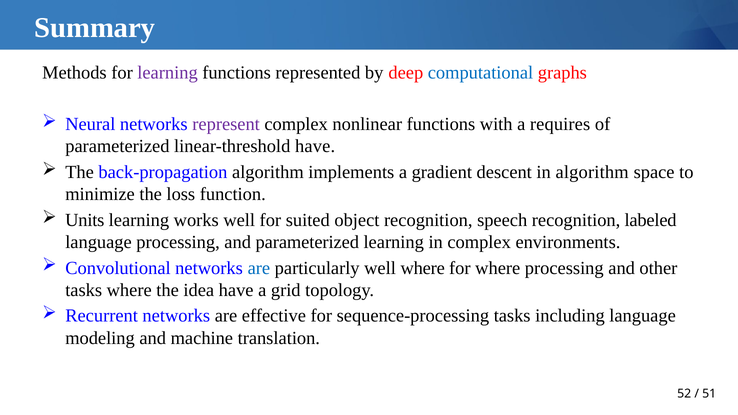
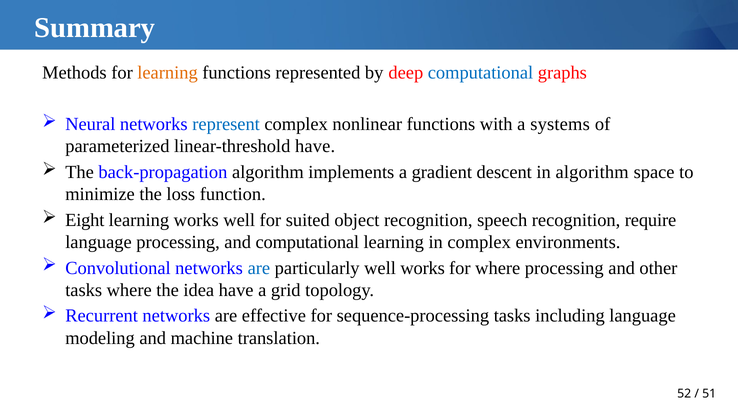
learning at (168, 72) colour: purple -> orange
represent colour: purple -> blue
requires: requires -> systems
Units: Units -> Eight
labeled: labeled -> require
and parameterized: parameterized -> computational
well where: where -> works
